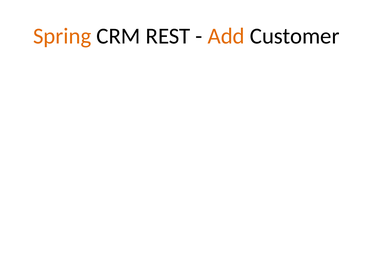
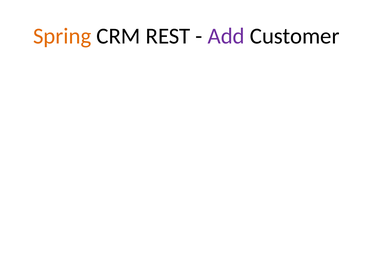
Add colour: orange -> purple
